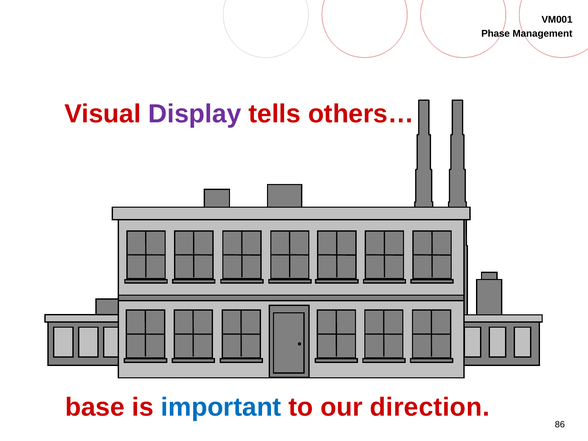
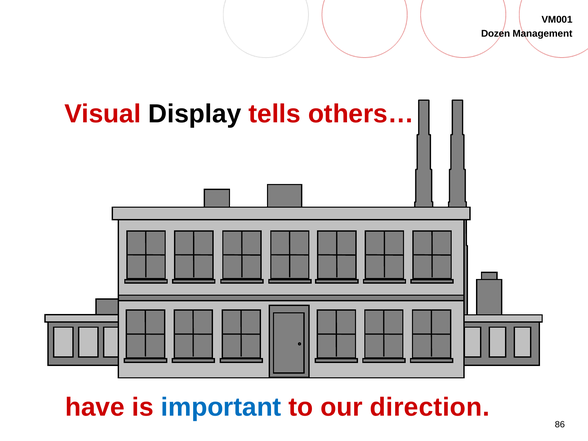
Phase: Phase -> Dozen
Display colour: purple -> black
base: base -> have
